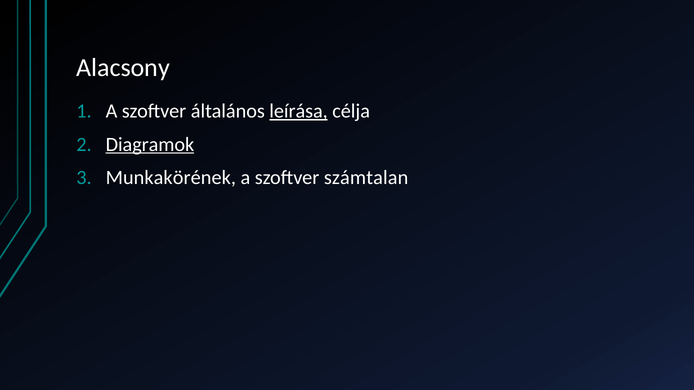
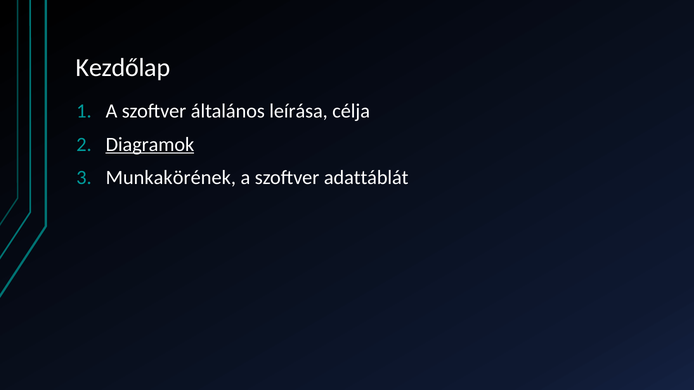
Alacsony: Alacsony -> Kezdőlap
leírása underline: present -> none
számtalan: számtalan -> adattáblát
